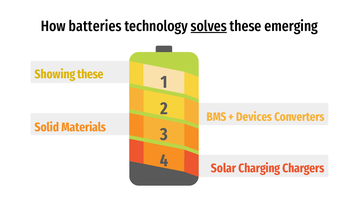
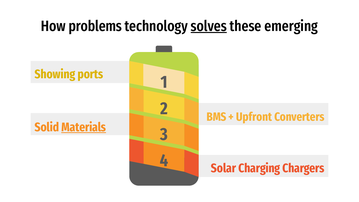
batteries: batteries -> problems
Showing these: these -> ports
Devices: Devices -> Upfront
Materials underline: none -> present
